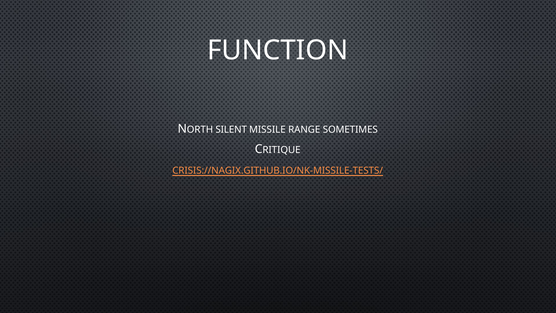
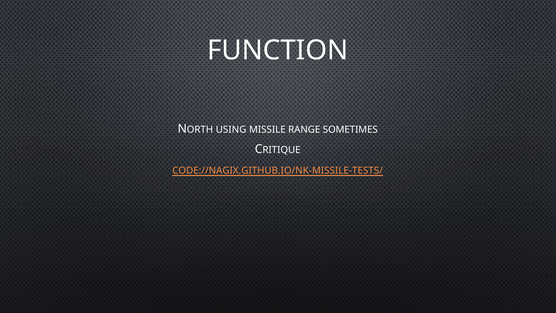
SILENT: SILENT -> USING
CRISIS://NAGIX.GITHUB.IO/NK-MISSILE-TESTS/: CRISIS://NAGIX.GITHUB.IO/NK-MISSILE-TESTS/ -> CODE://NAGIX.GITHUB.IO/NK-MISSILE-TESTS/
